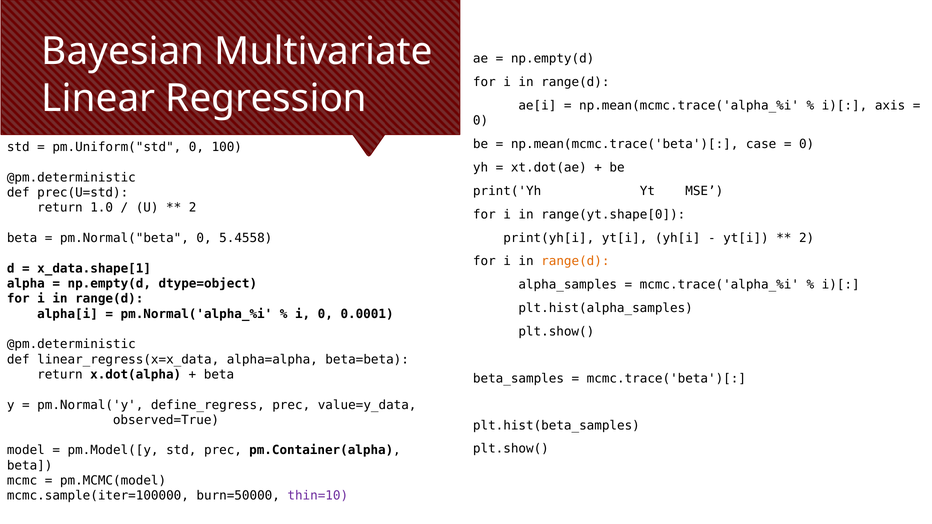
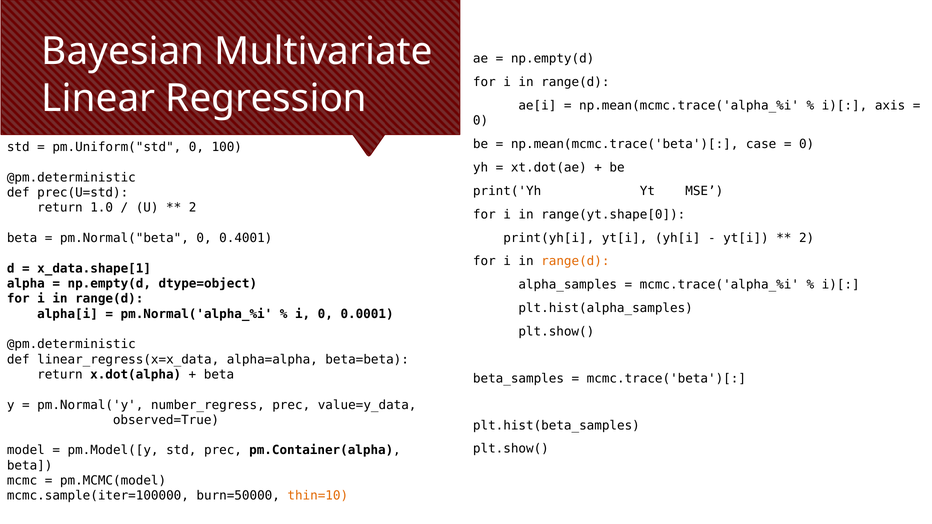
5.4558: 5.4558 -> 0.4001
define_regress: define_regress -> number_regress
thin=10 colour: purple -> orange
